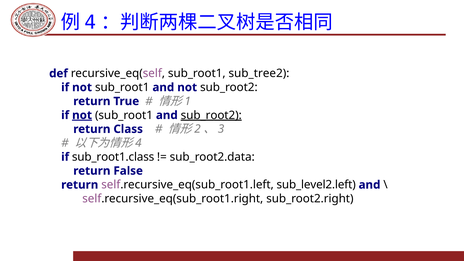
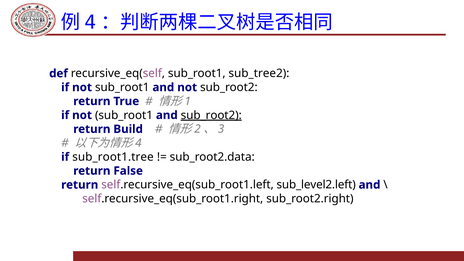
not at (82, 115) underline: present -> none
Class: Class -> Build
sub_root1.class: sub_root1.class -> sub_root1.tree
